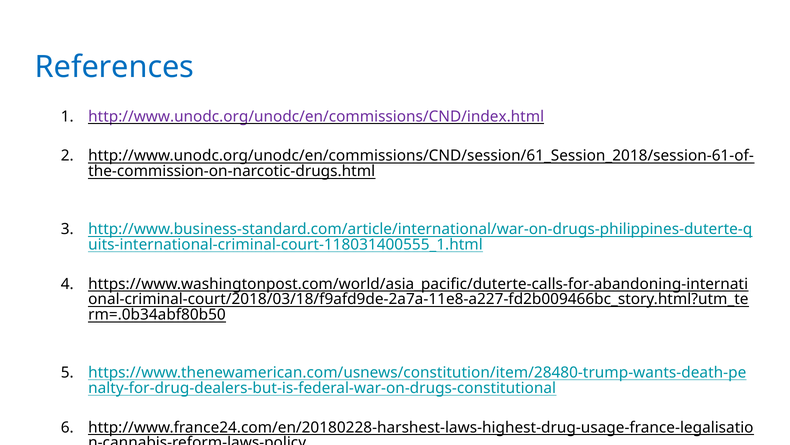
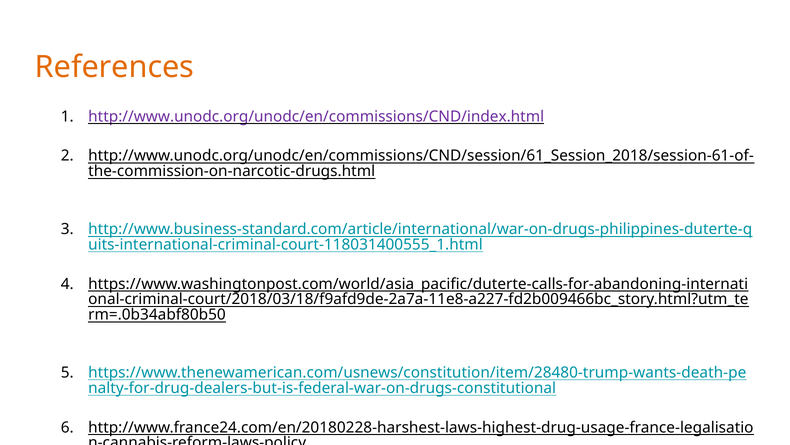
References colour: blue -> orange
